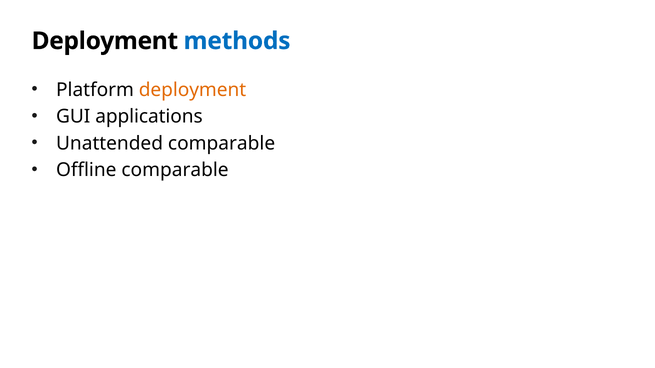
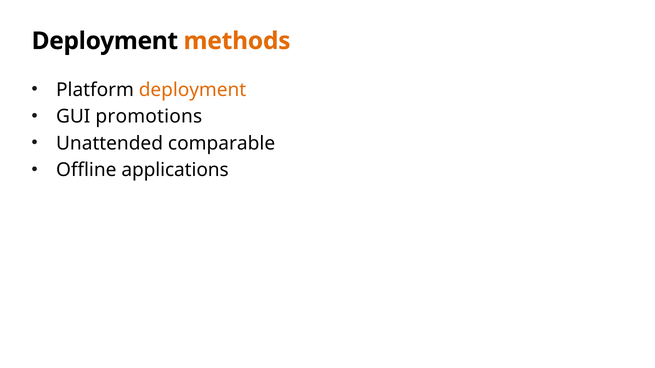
methods colour: blue -> orange
applications: applications -> promotions
Offline comparable: comparable -> applications
